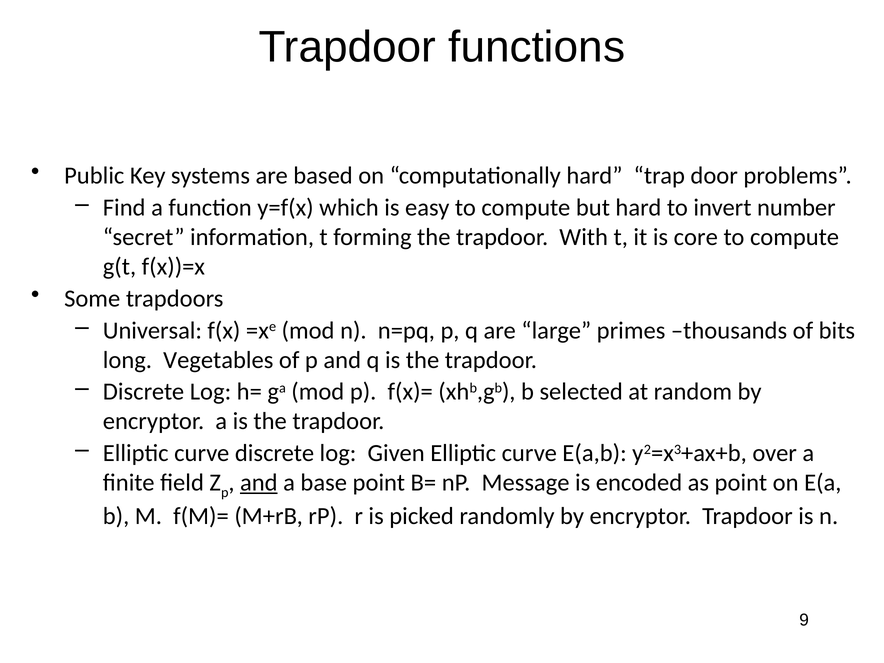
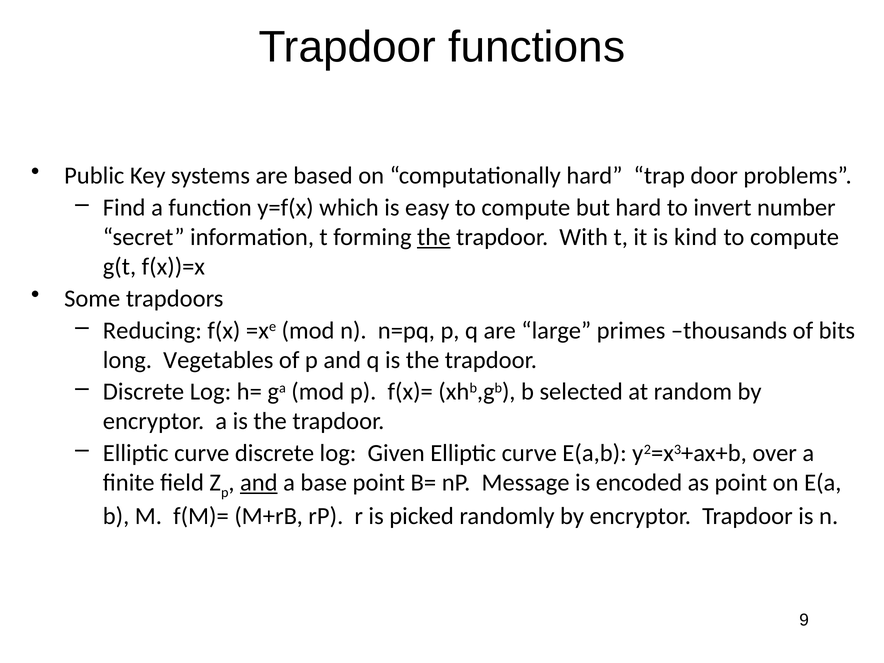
the at (434, 237) underline: none -> present
core: core -> kind
Universal: Universal -> Reducing
